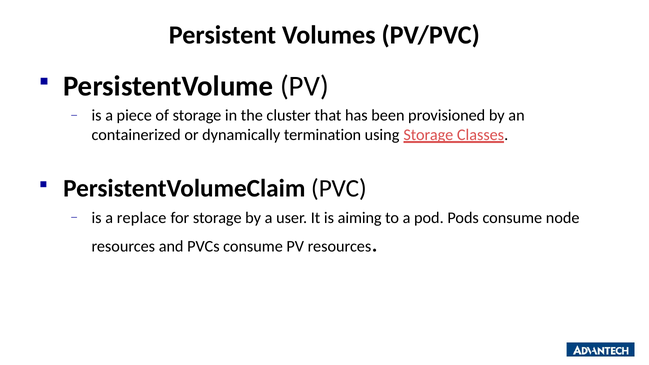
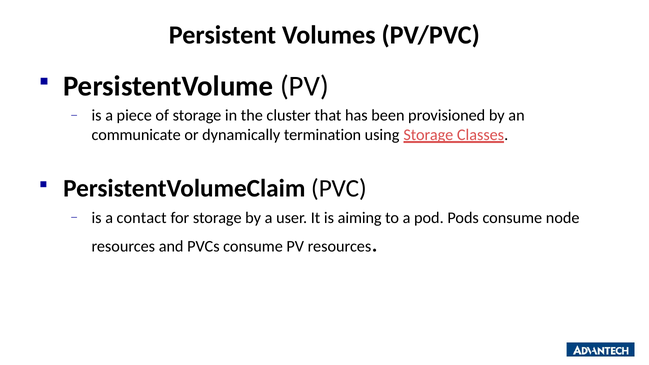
containerized: containerized -> communicate
replace: replace -> contact
